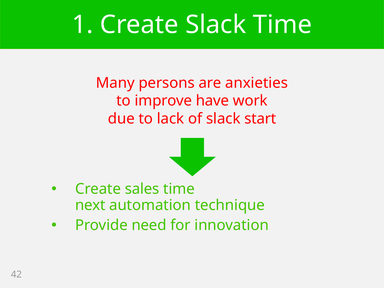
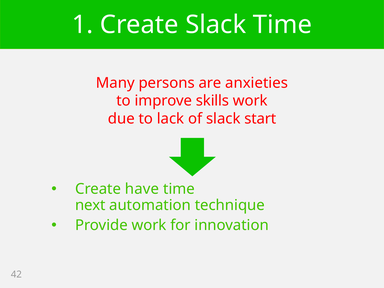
have: have -> skills
sales: sales -> have
Provide need: need -> work
